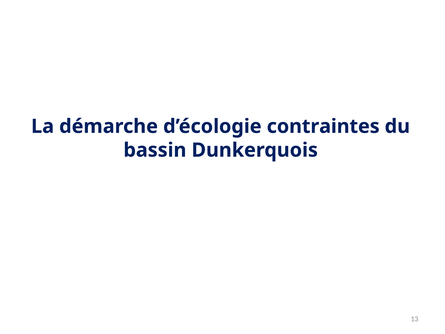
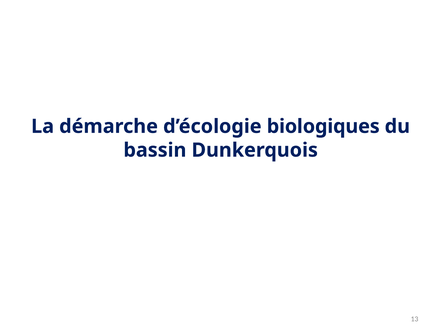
contraintes: contraintes -> biologiques
